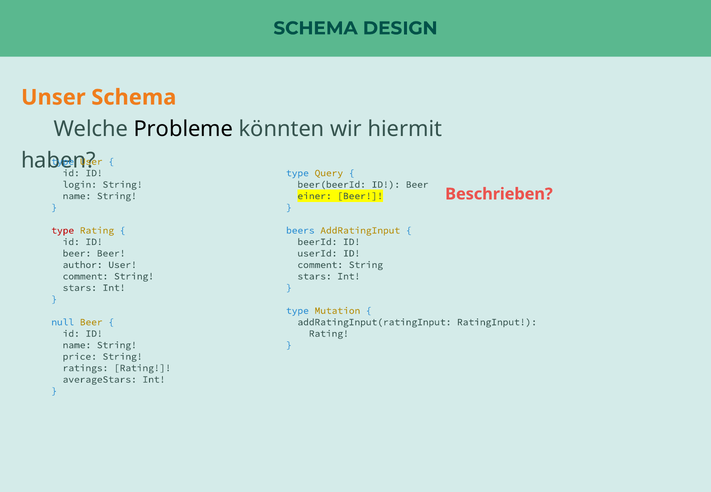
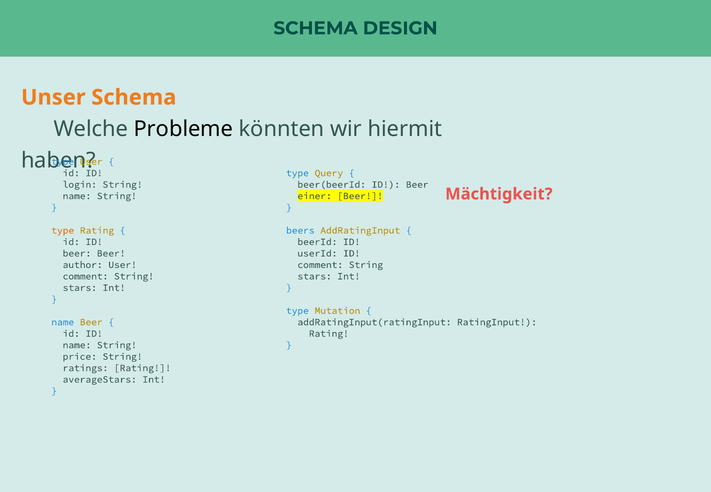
Beschrieben: Beschrieben -> Mächtigkeit
type at (63, 230) colour: red -> orange
null at (63, 322): null -> name
